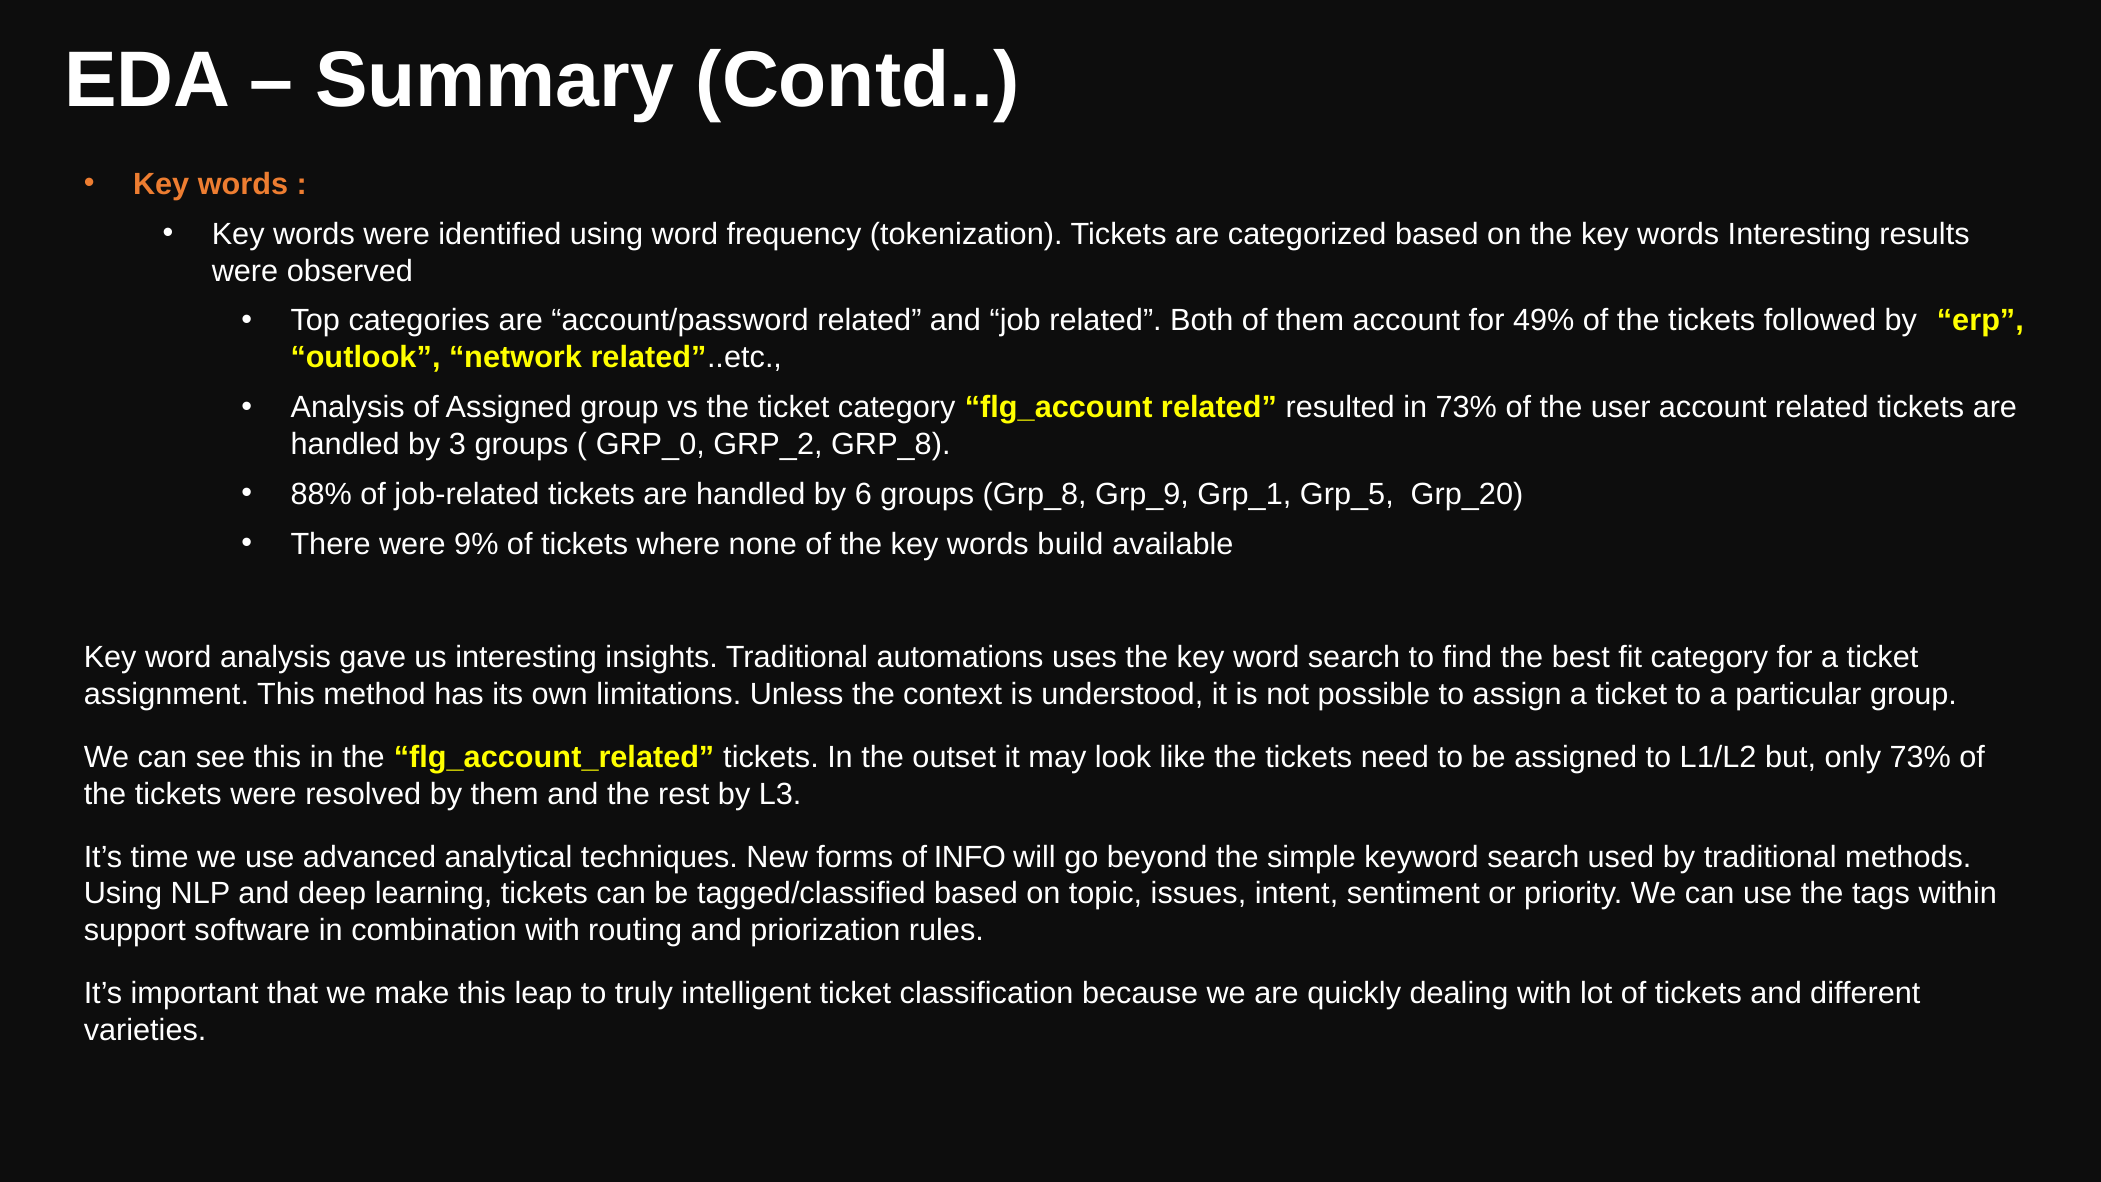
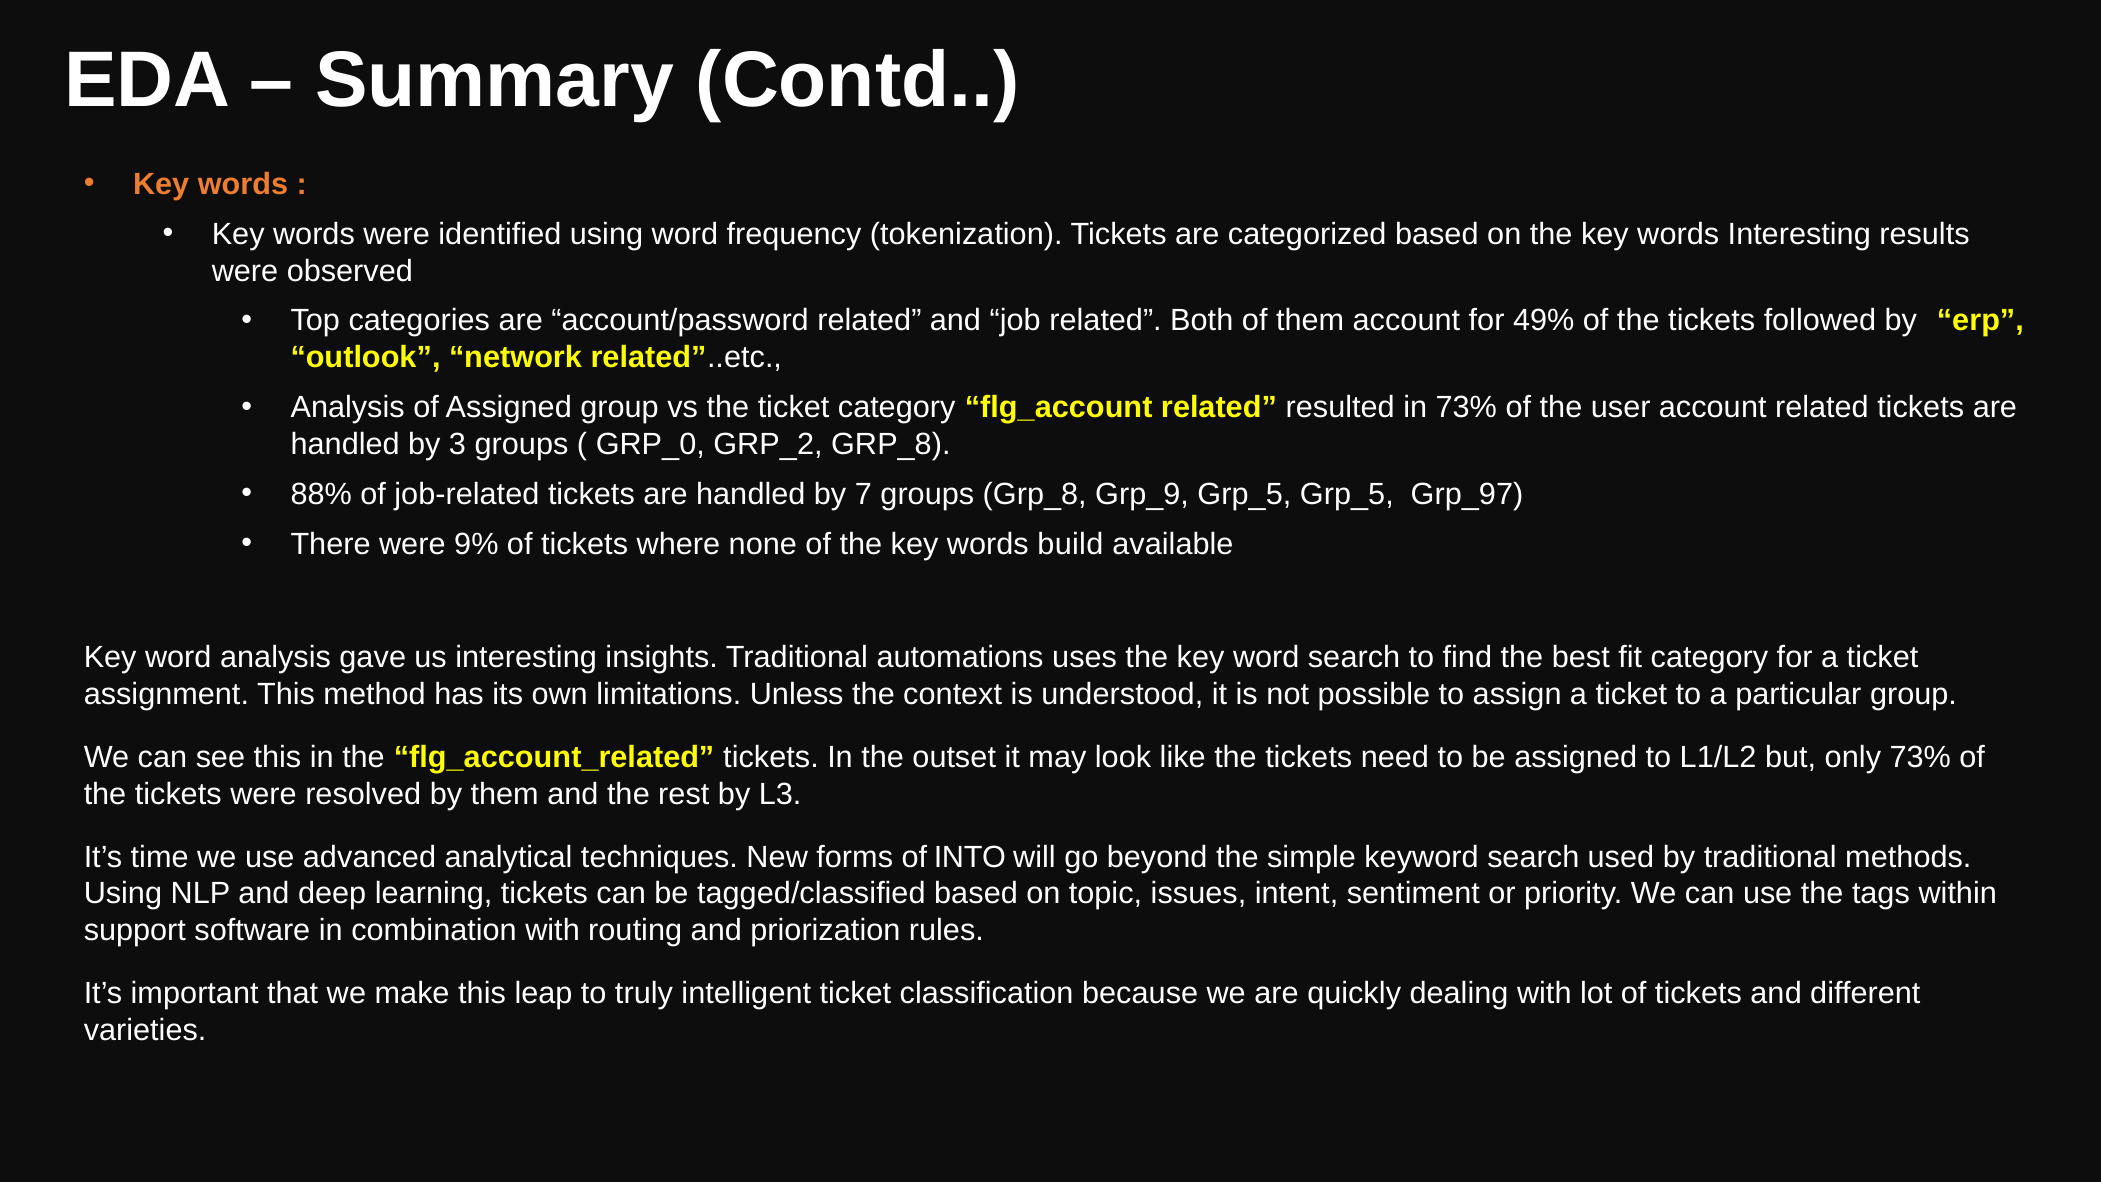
6: 6 -> 7
Grp_9 Grp_1: Grp_1 -> Grp_5
Grp_20: Grp_20 -> Grp_97
INFO: INFO -> INTO
